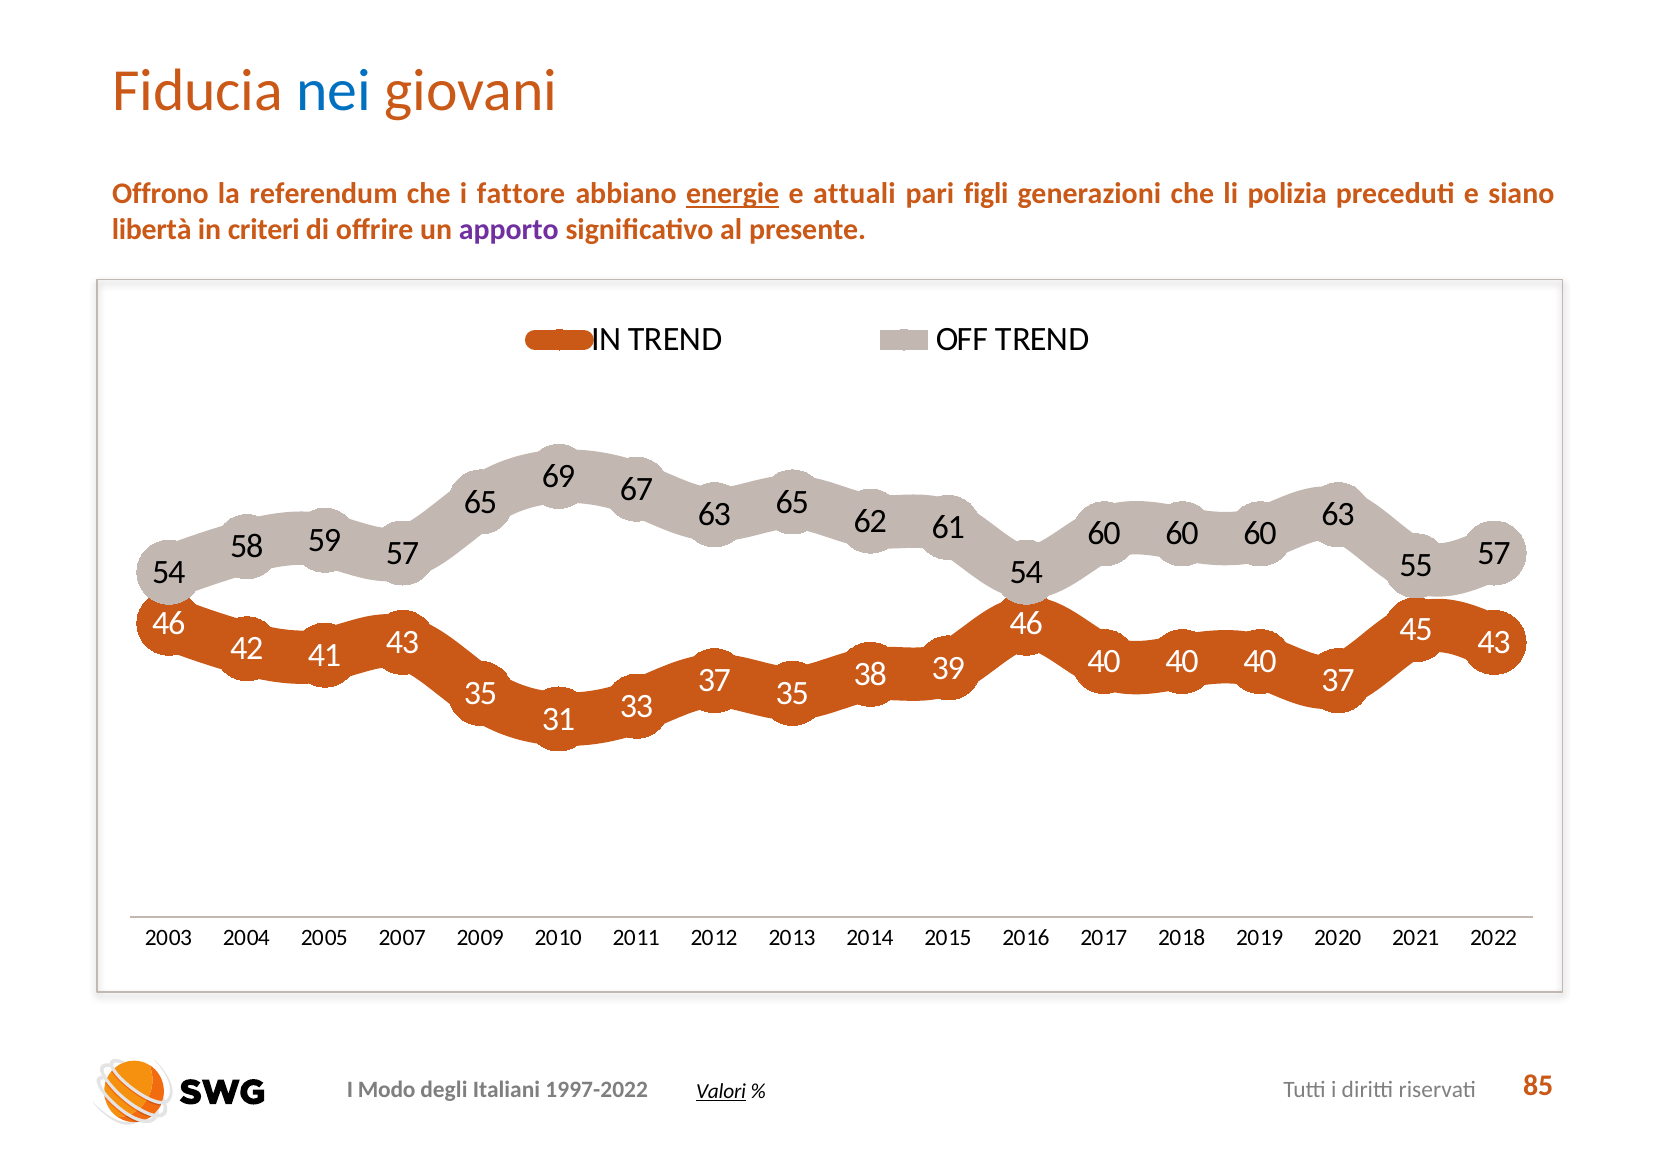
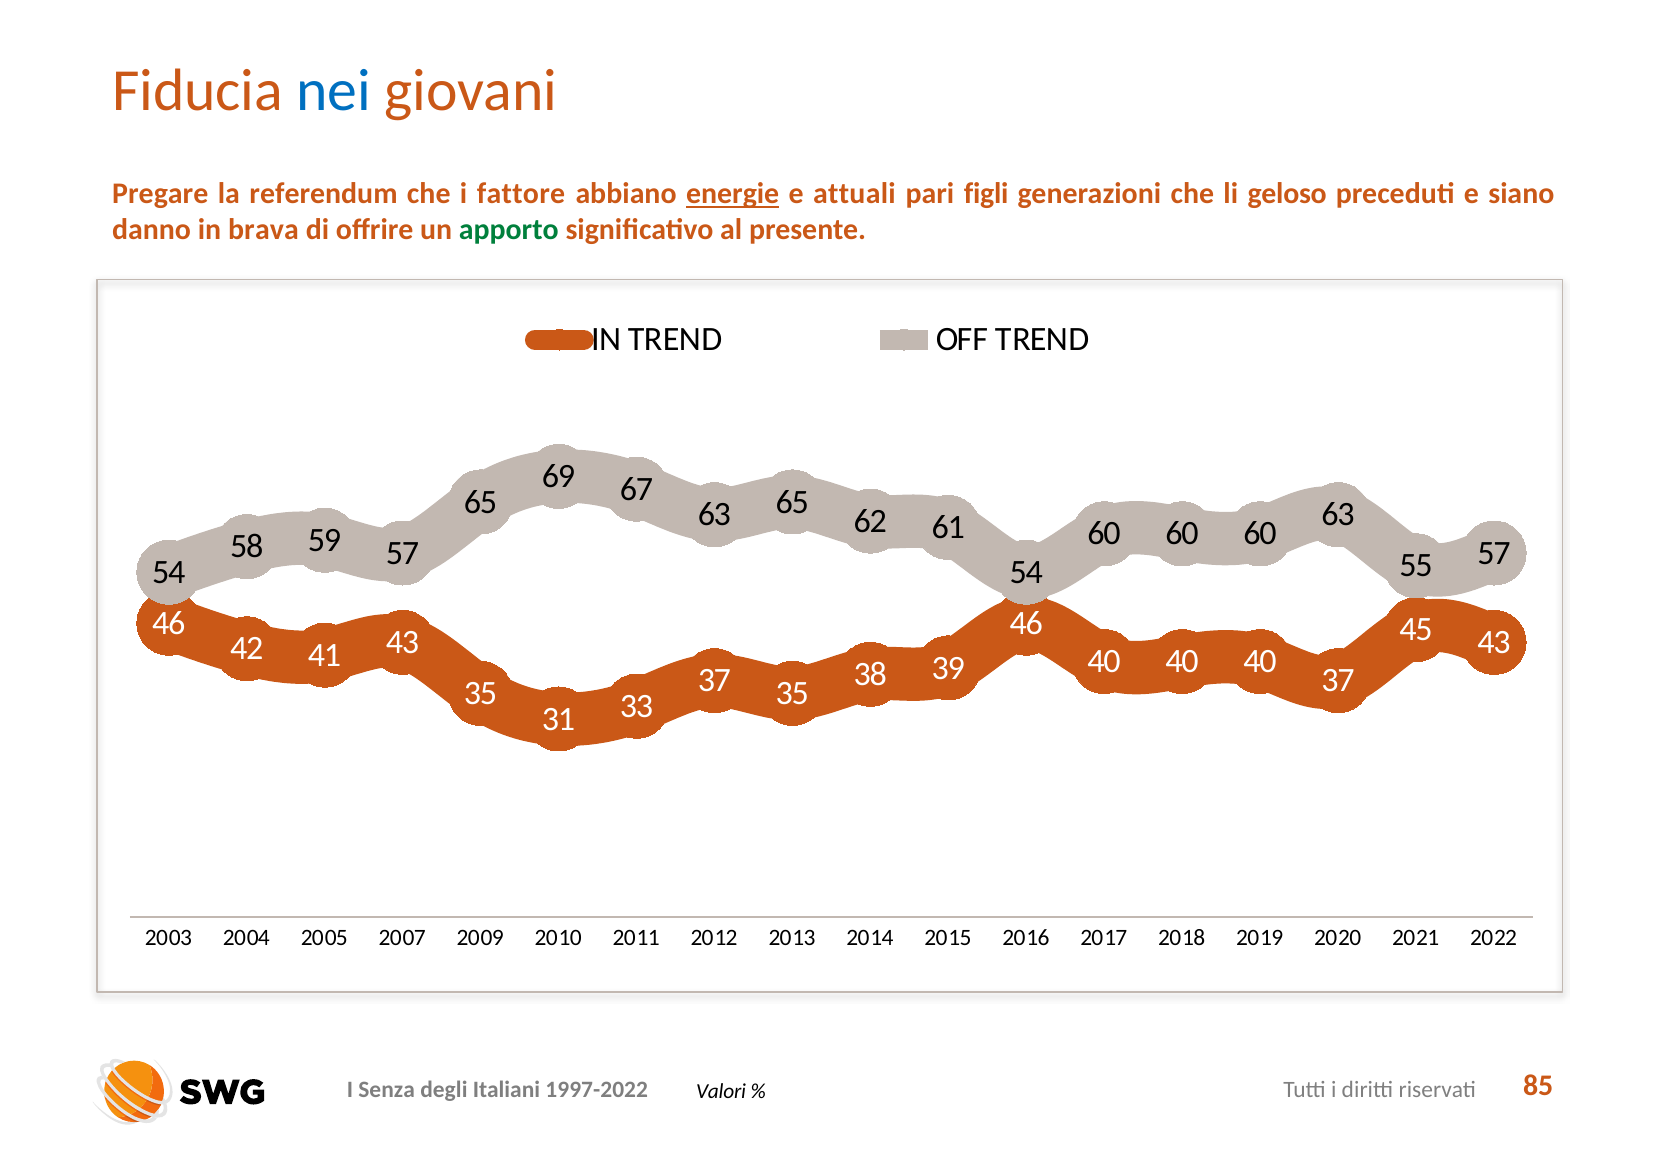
Offrono: Offrono -> Pregare
polizia: polizia -> geloso
libertà: libertà -> danno
criteri: criteri -> brava
apporto colour: purple -> green
Modo: Modo -> Senza
Valori underline: present -> none
